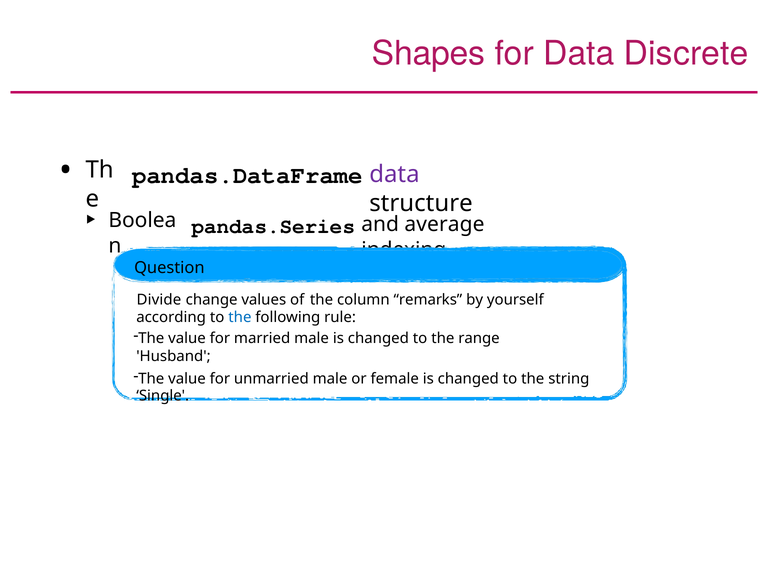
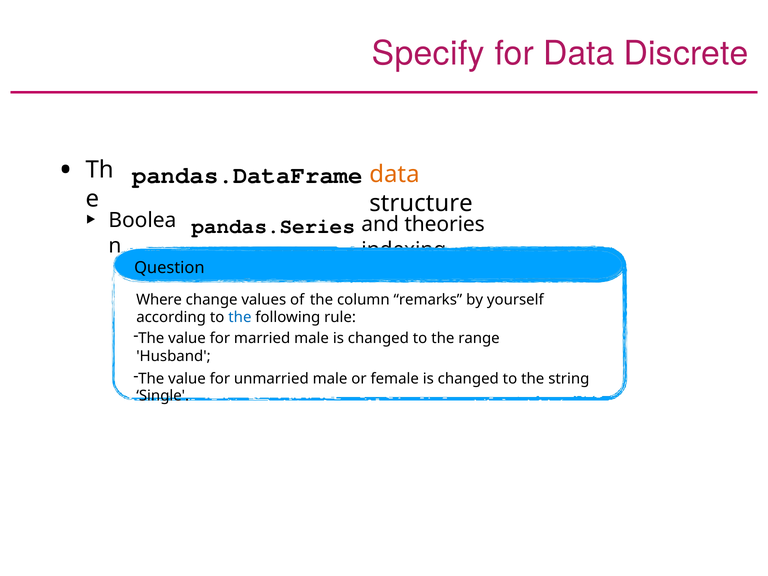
Shapes: Shapes -> Specify
data at (394, 174) colour: purple -> orange
average: average -> theories
Divide: Divide -> Where
